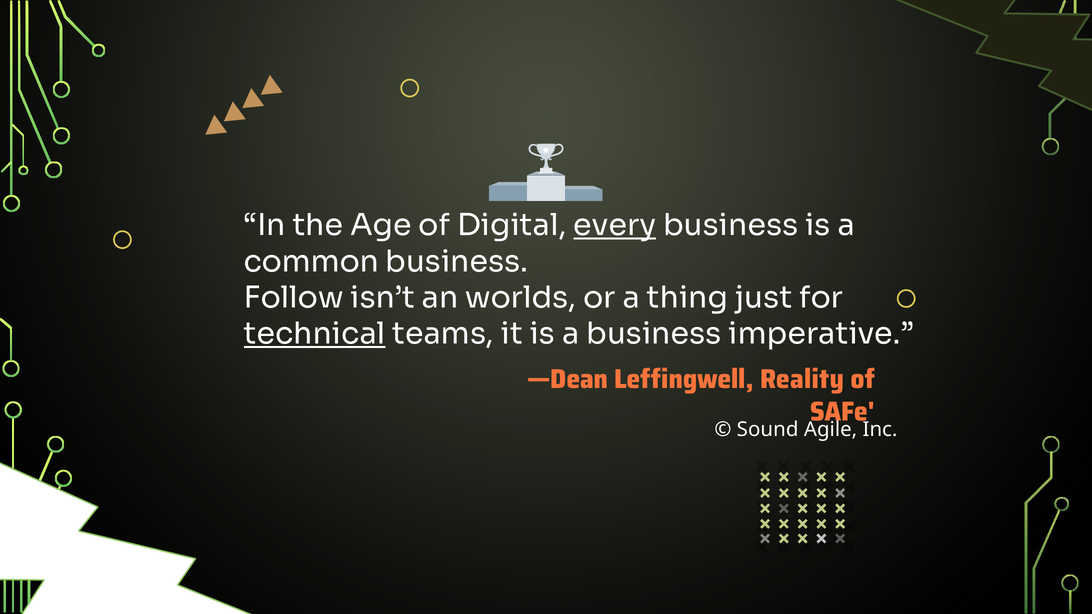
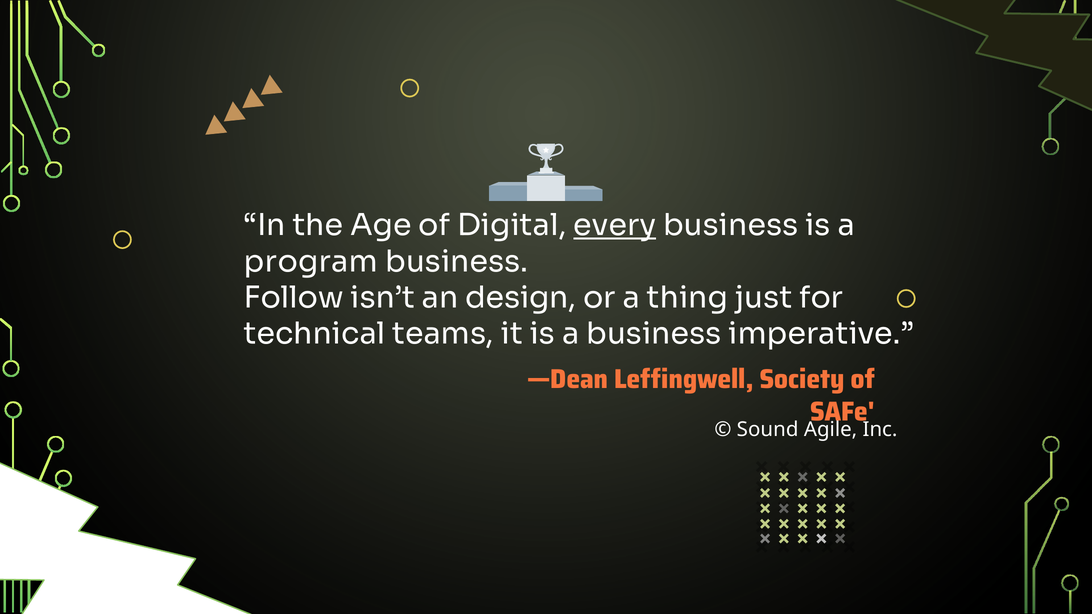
common: common -> program
worlds: worlds -> design
technical underline: present -> none
Reality: Reality -> Society
